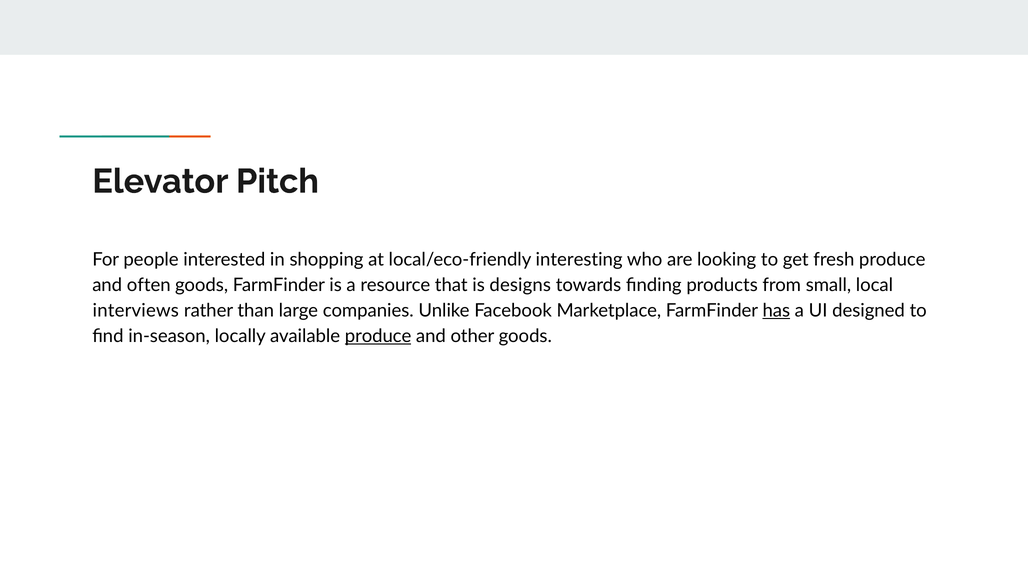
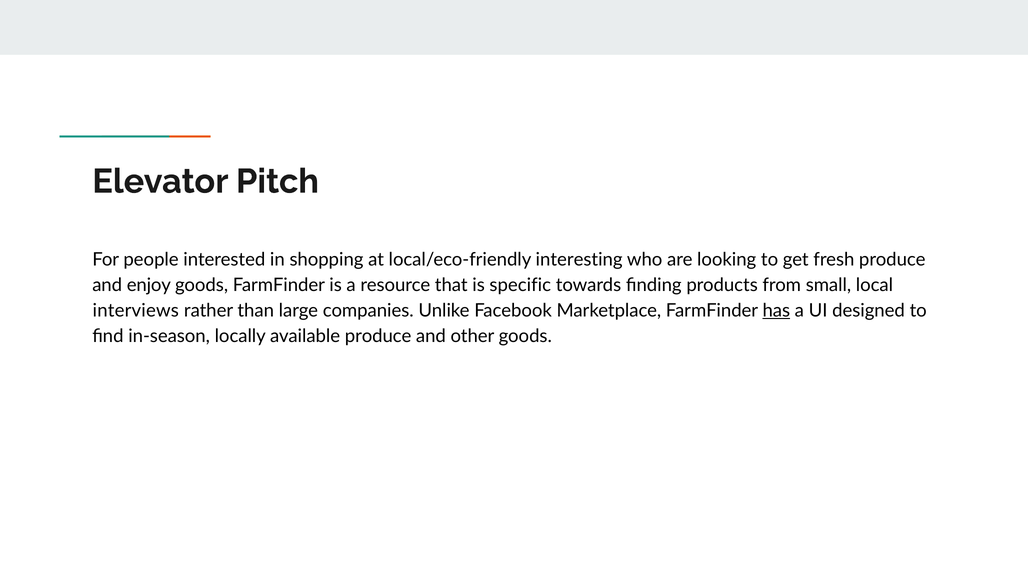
often: often -> enjoy
designs: designs -> specific
produce at (378, 336) underline: present -> none
